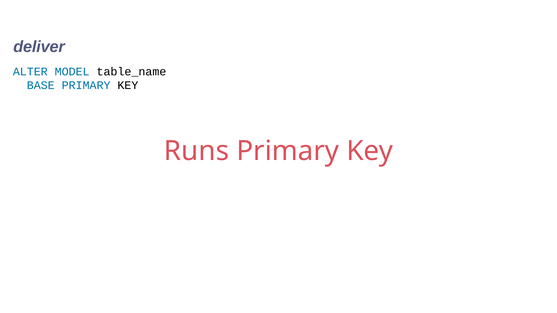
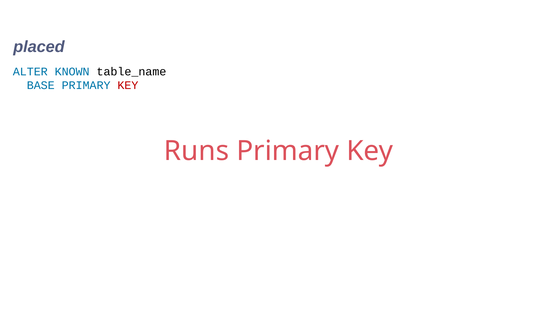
deliver: deliver -> placed
MODEL: MODEL -> KNOWN
KEY at (128, 86) colour: black -> red
